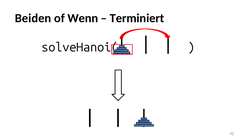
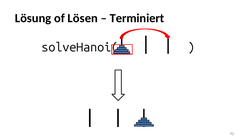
Beiden: Beiden -> Lösung
Wenn: Wenn -> Lösen
